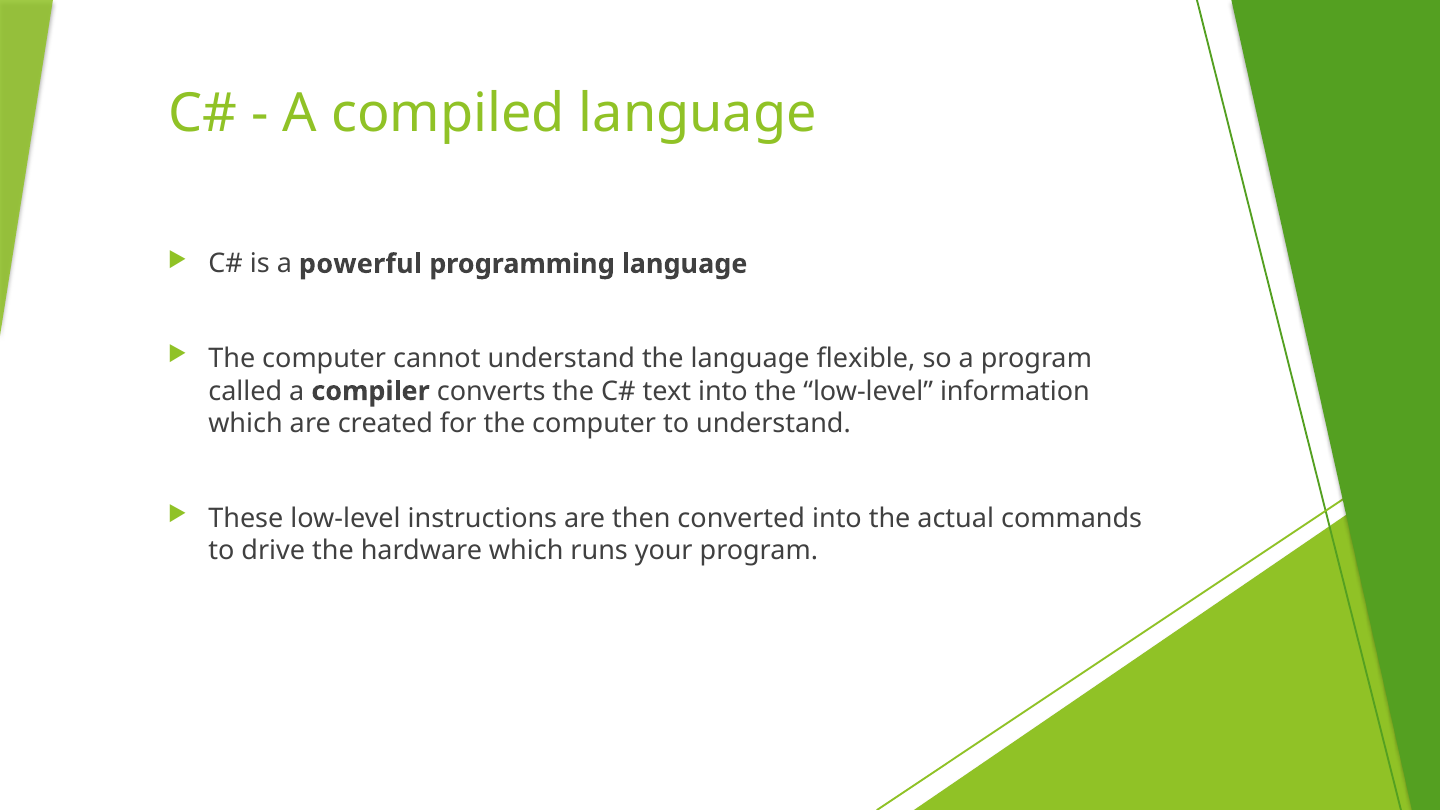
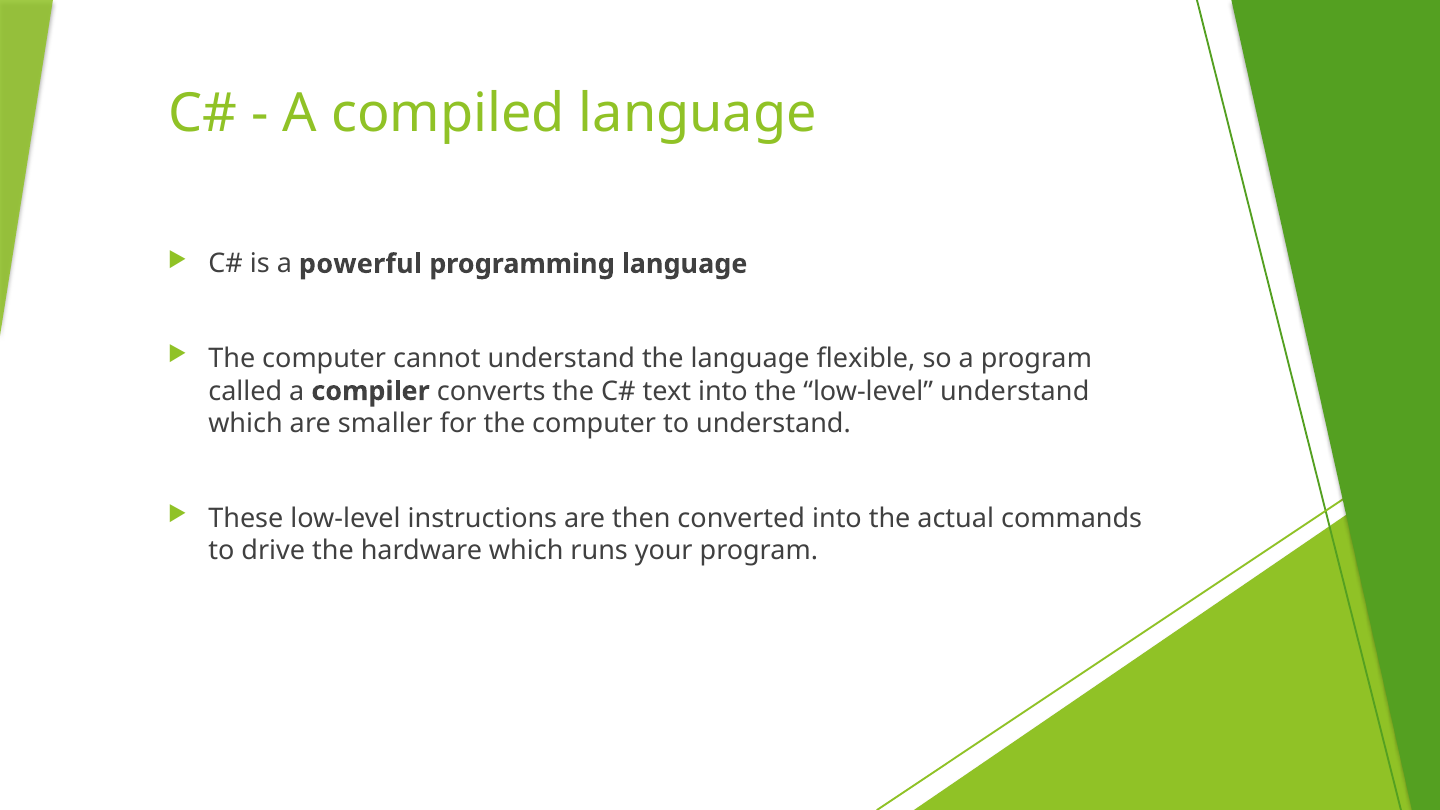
low-level information: information -> understand
created: created -> smaller
